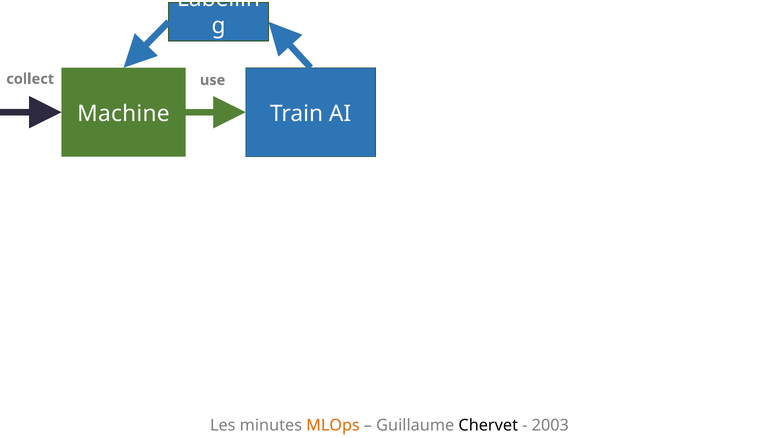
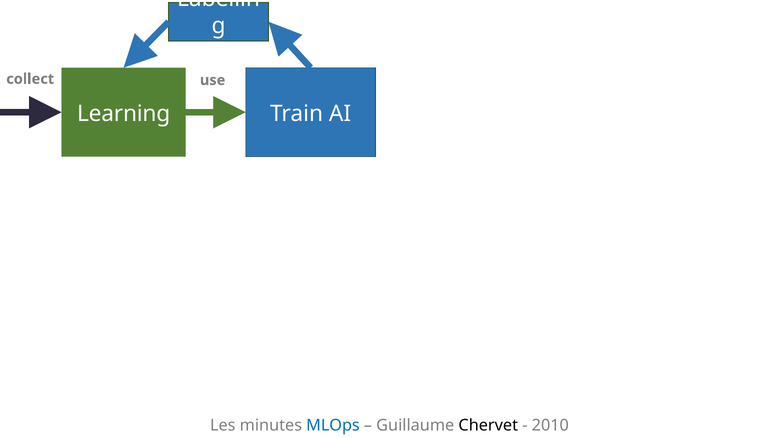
Machine: Machine -> Learning
MLOps colour: orange -> blue
2003: 2003 -> 2010
